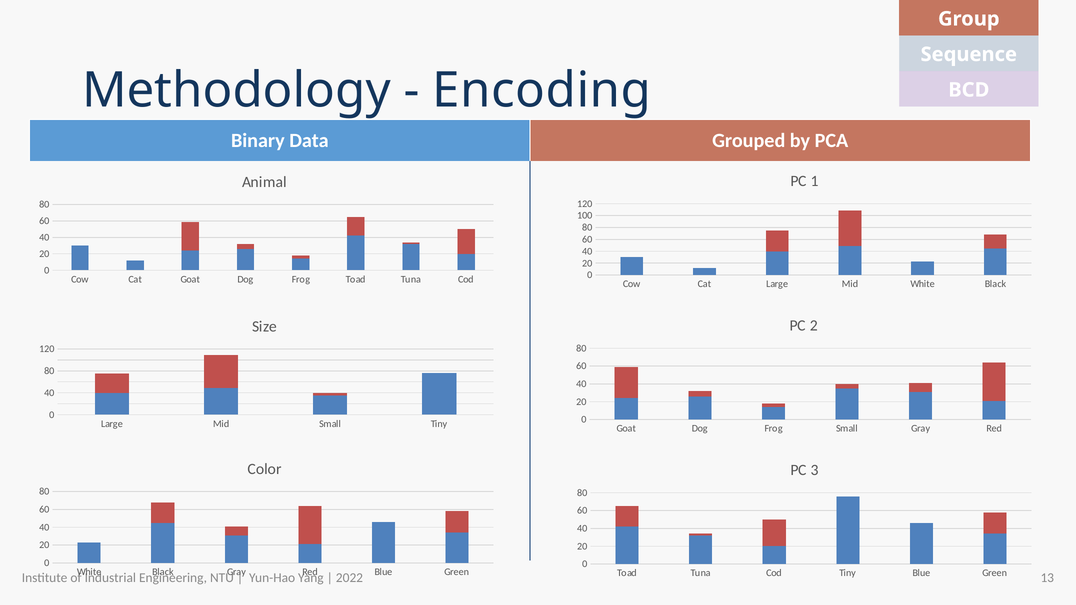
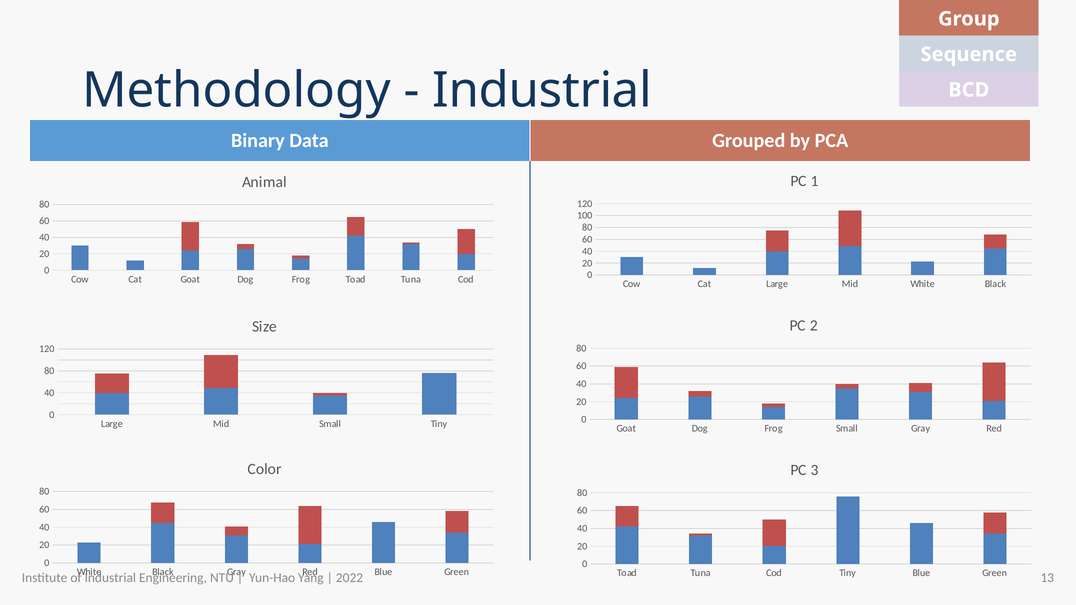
Encoding at (542, 90): Encoding -> Industrial
